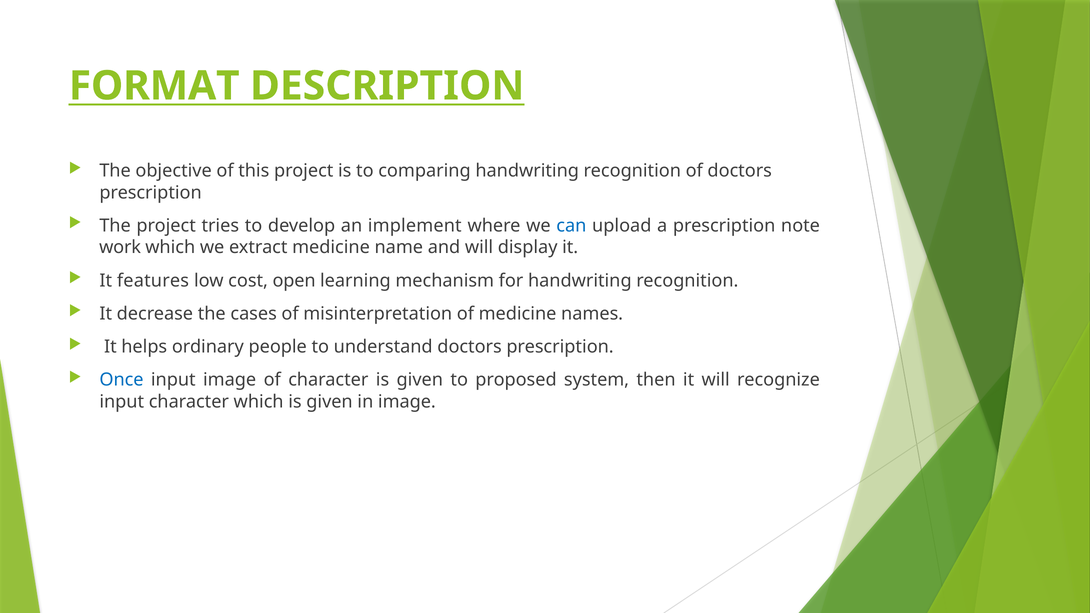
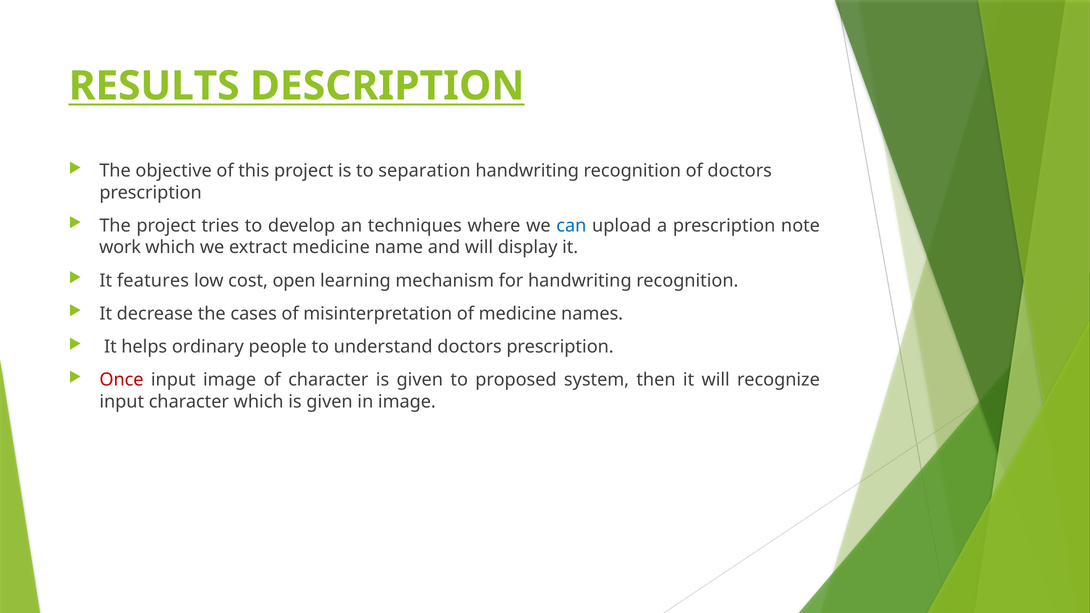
FORMAT: FORMAT -> RESULTS
comparing: comparing -> separation
implement: implement -> techniques
Once colour: blue -> red
